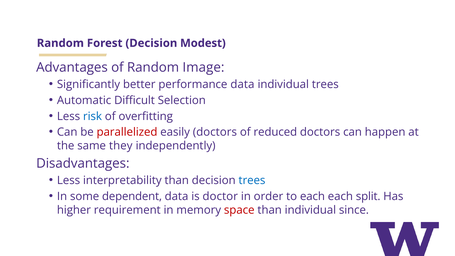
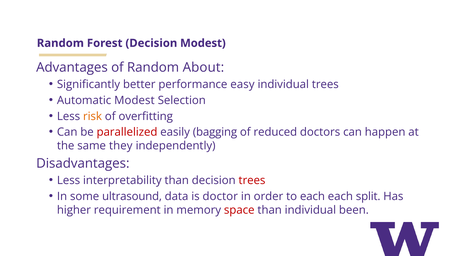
Image: Image -> About
performance data: data -> easy
Automatic Difficult: Difficult -> Modest
risk colour: blue -> orange
easily doctors: doctors -> bagging
trees at (252, 180) colour: blue -> red
dependent: dependent -> ultrasound
since: since -> been
